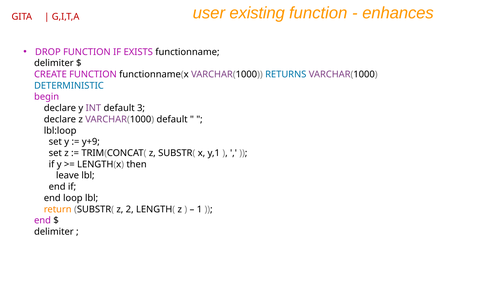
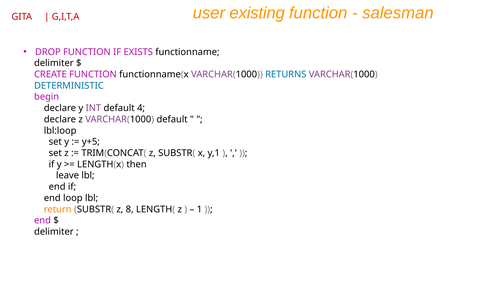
enhances: enhances -> salesman
3: 3 -> 4
y+9: y+9 -> y+5
2: 2 -> 8
